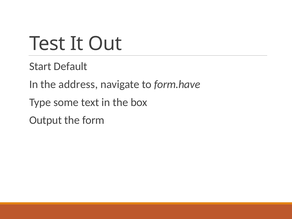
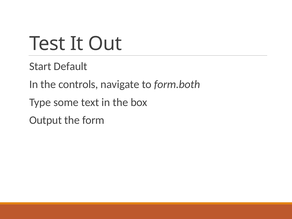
address: address -> controls
form.have: form.have -> form.both
